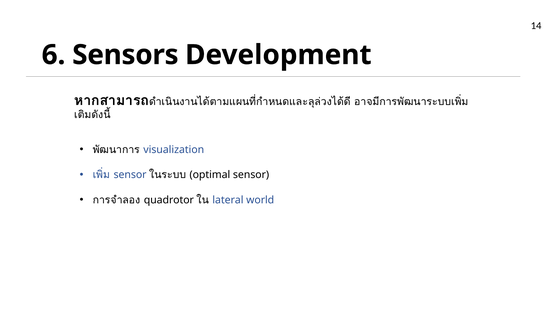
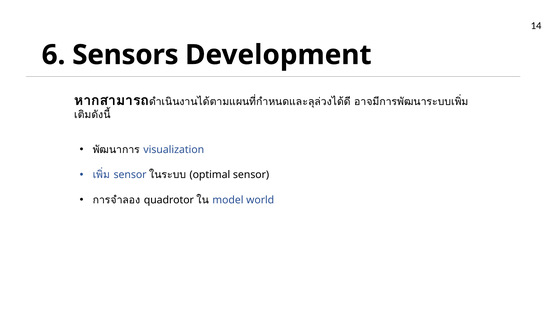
lateral: lateral -> model
